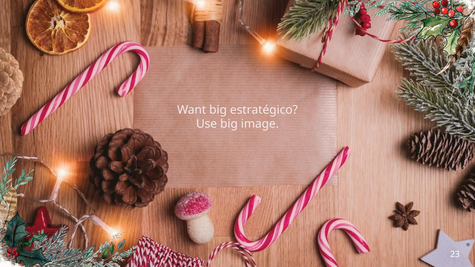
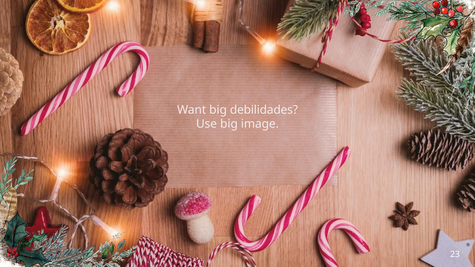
estratégico: estratégico -> debilidades
